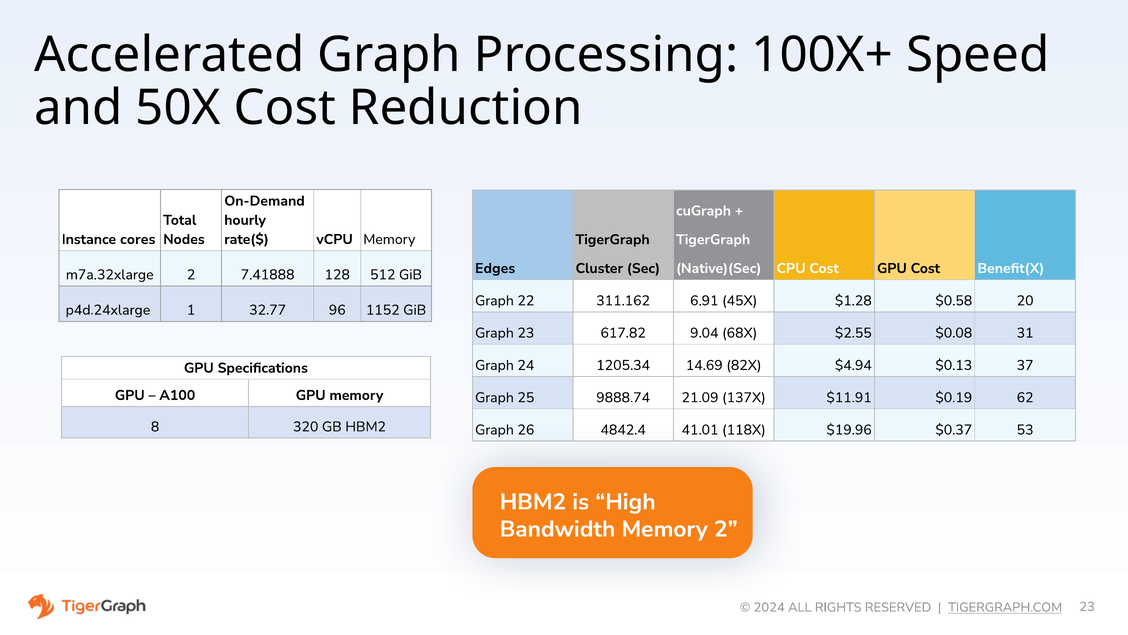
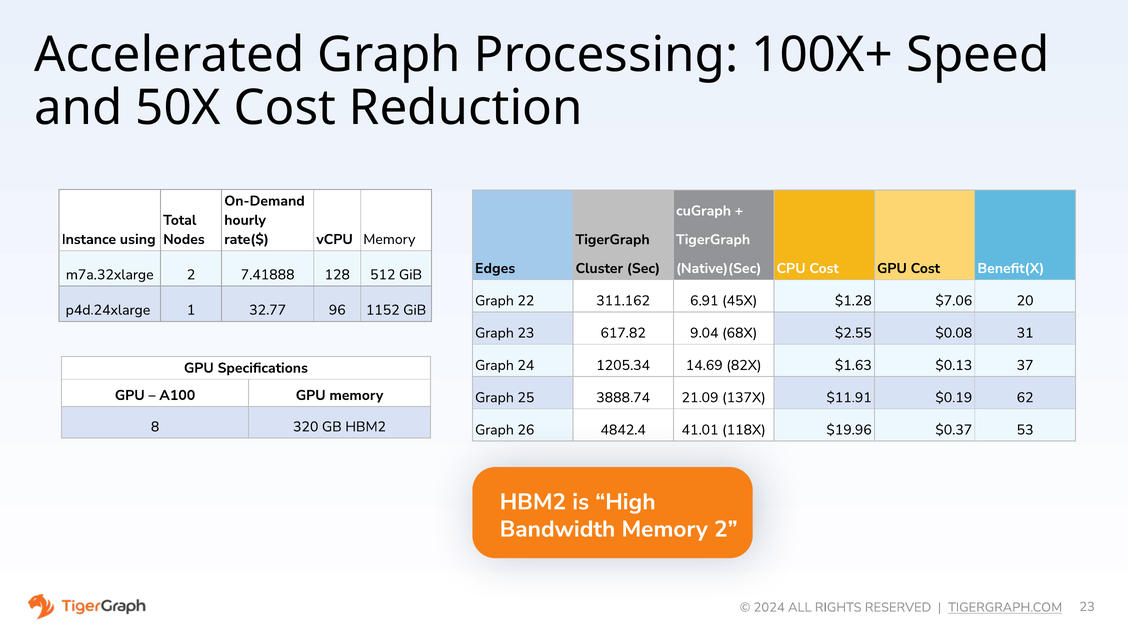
cores: cores -> using
$0.58: $0.58 -> $7.06
$4.94: $4.94 -> $1.63
9888.74: 9888.74 -> 3888.74
